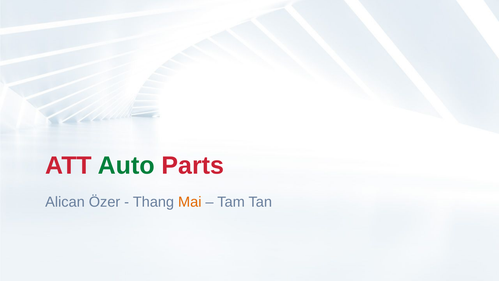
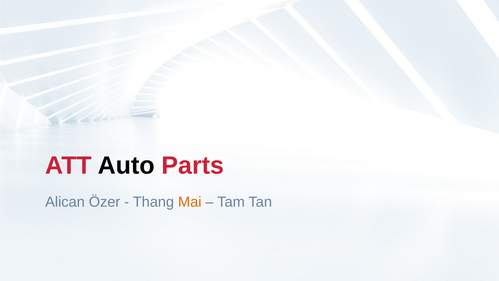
Auto colour: green -> black
